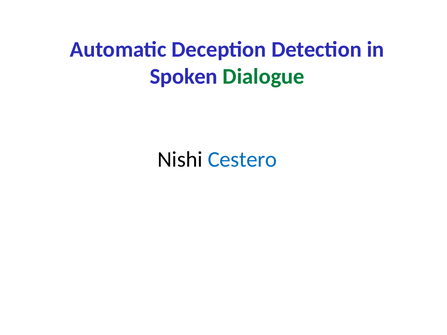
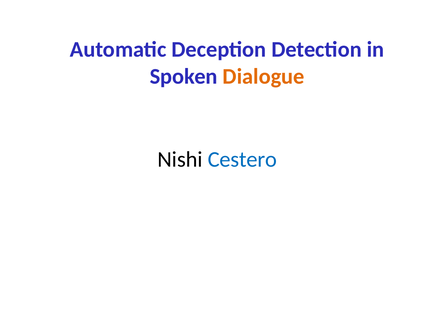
Dialogue colour: green -> orange
